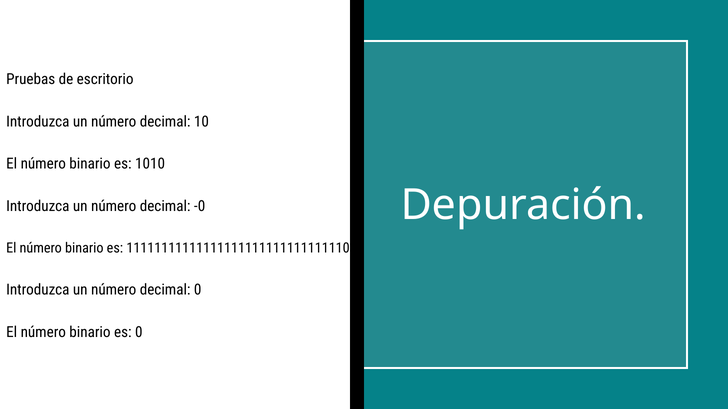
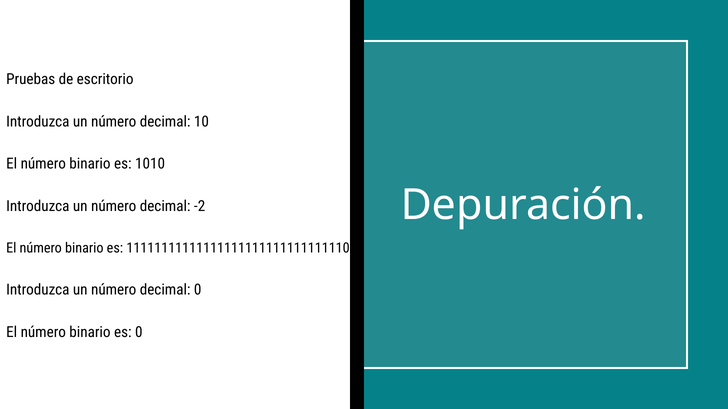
-0: -0 -> -2
